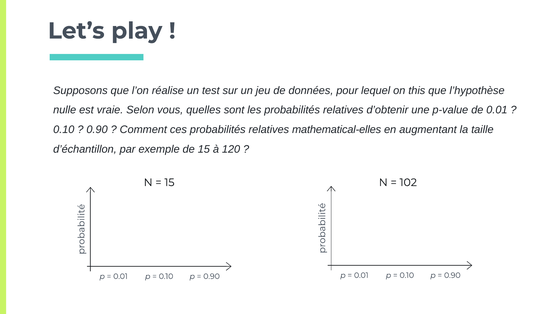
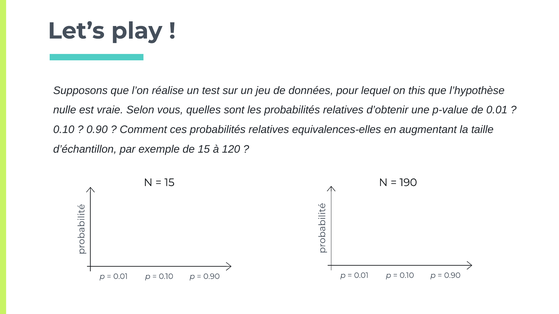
mathematical-elles: mathematical-elles -> equivalences-elles
102: 102 -> 190
